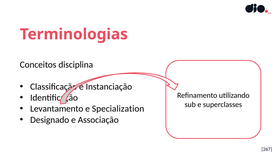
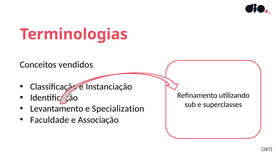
disciplina: disciplina -> vendidos
Designado: Designado -> Faculdade
